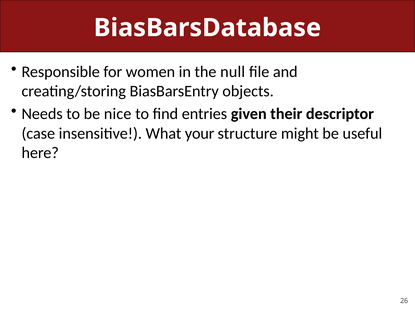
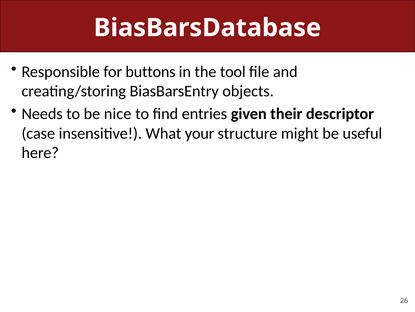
women: women -> buttons
null: null -> tool
